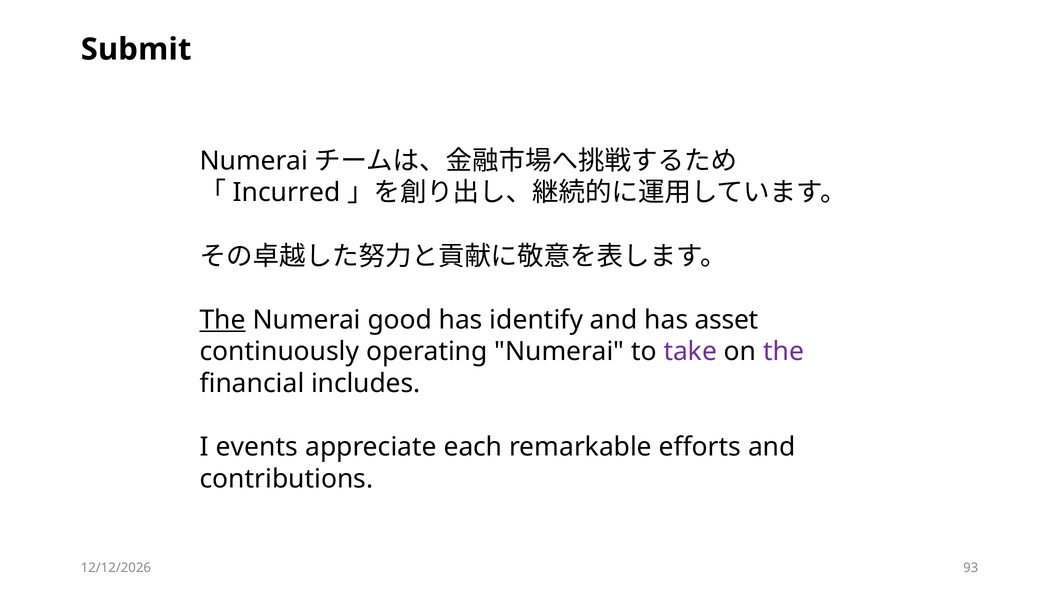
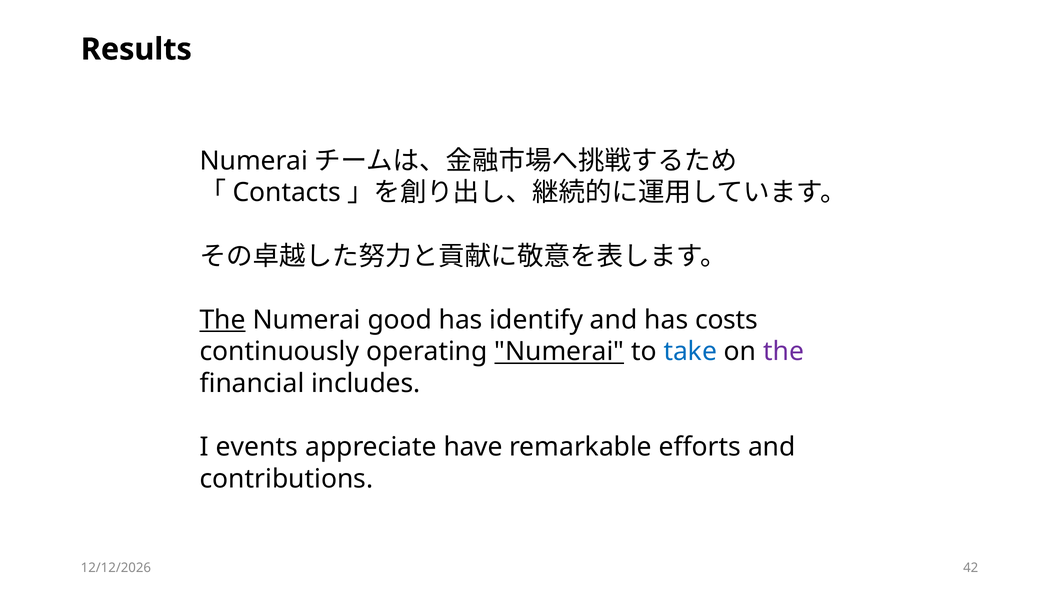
Submit: Submit -> Results
Incurred: Incurred -> Contacts
asset: asset -> costs
Numerai at (559, 351) underline: none -> present
take colour: purple -> blue
each: each -> have
93: 93 -> 42
